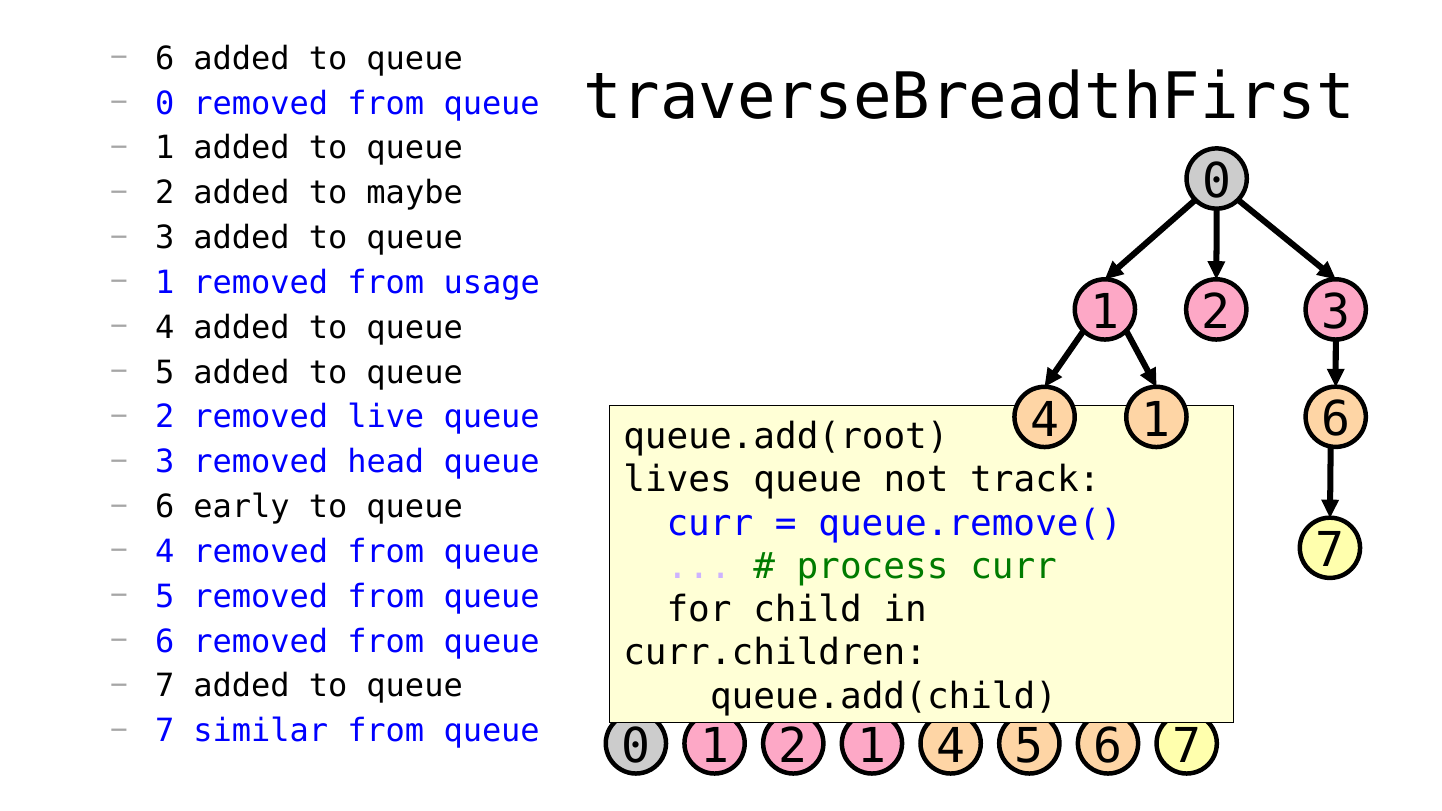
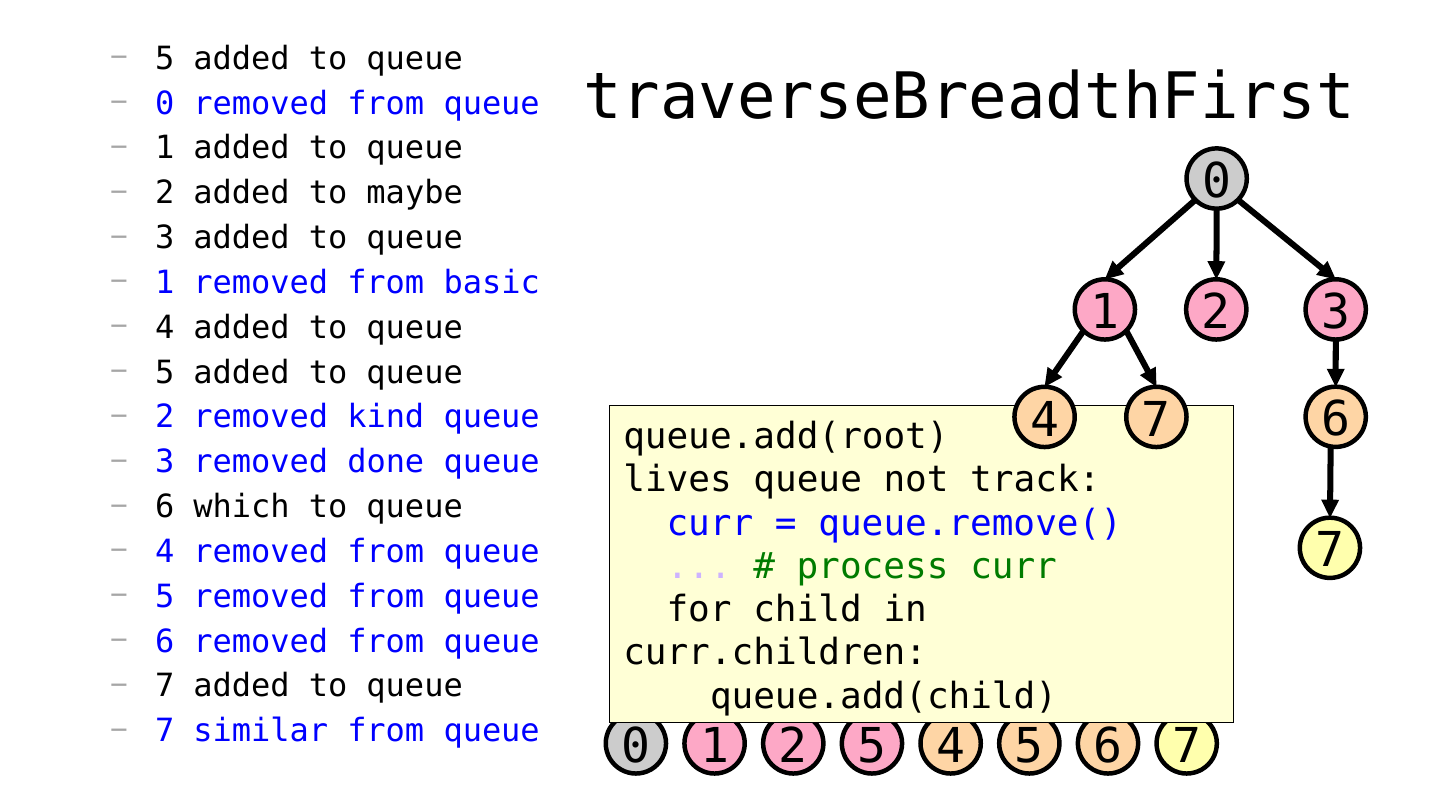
6 at (165, 59): 6 -> 5
usage: usage -> basic
4 1: 1 -> 7
live: live -> kind
head: head -> done
early: early -> which
2 1: 1 -> 5
